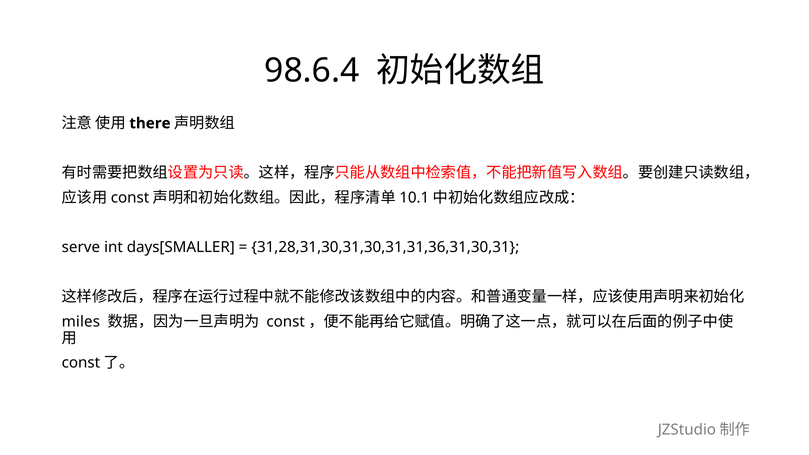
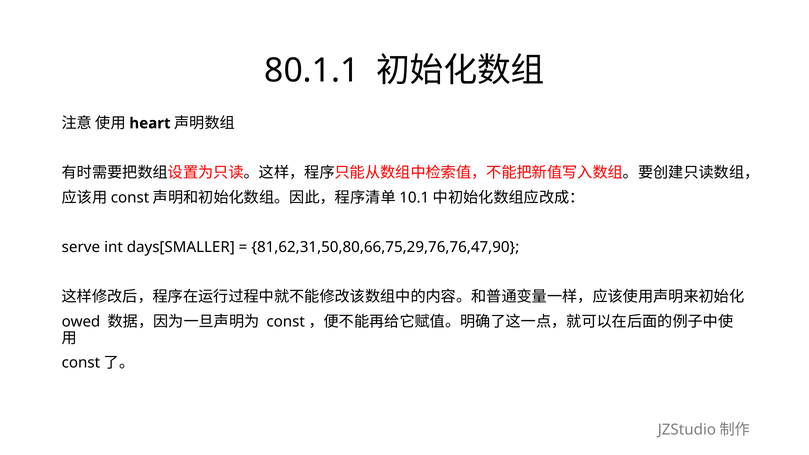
98.6.4: 98.6.4 -> 80.1.1
there: there -> heart
31,28,31,30,31,30,31,31,36,31,30,31: 31,28,31,30,31,30,31,31,36,31,30,31 -> 81,62,31,50,80,66,75,29,76,76,47,90
miles: miles -> owed
